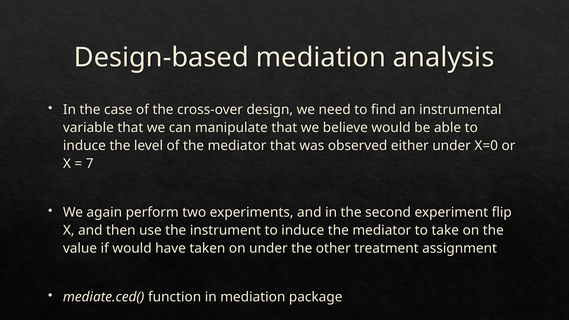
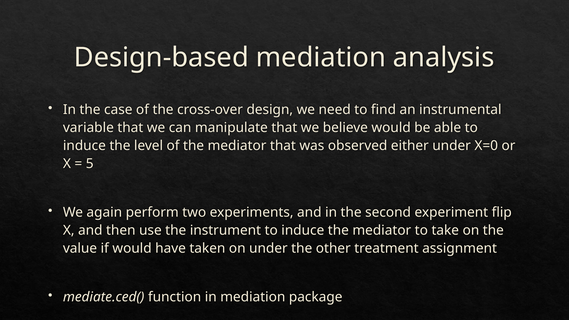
7: 7 -> 5
